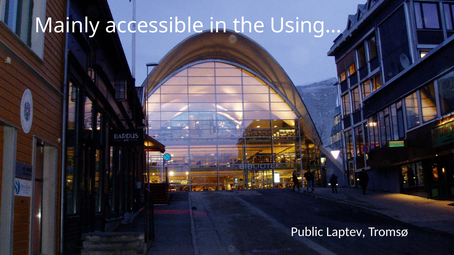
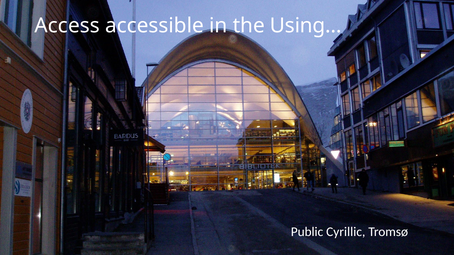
Mainly: Mainly -> Access
Laptev: Laptev -> Cyrillic
